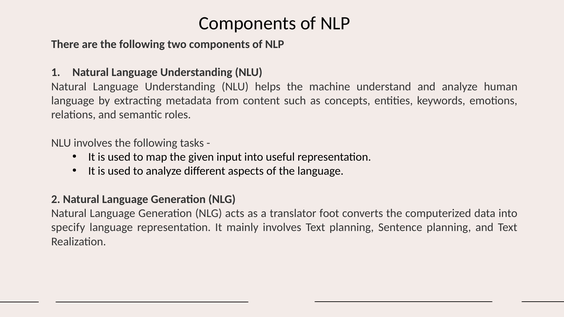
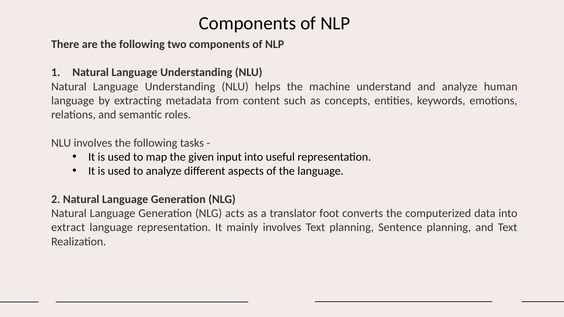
specify: specify -> extract
